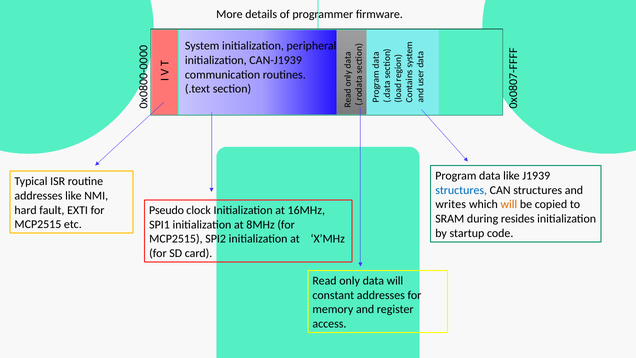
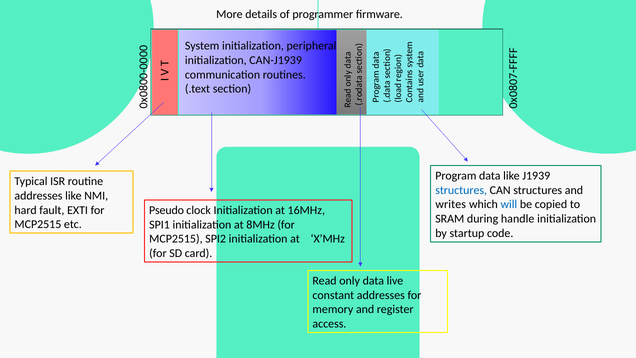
will at (509, 204) colour: orange -> blue
resides: resides -> handle
data will: will -> live
